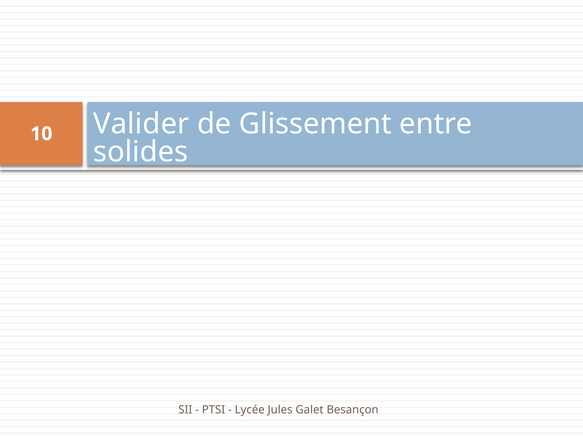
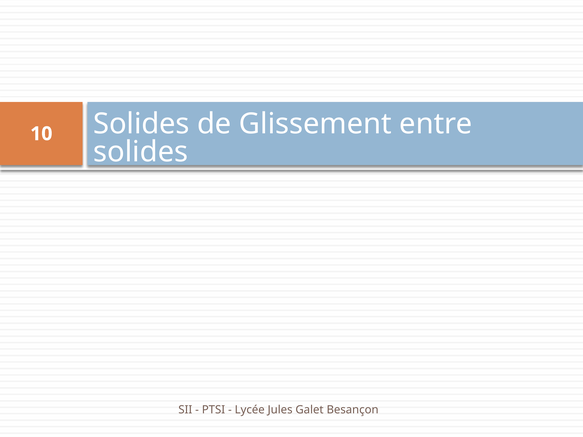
Valider at (141, 124): Valider -> Solides
